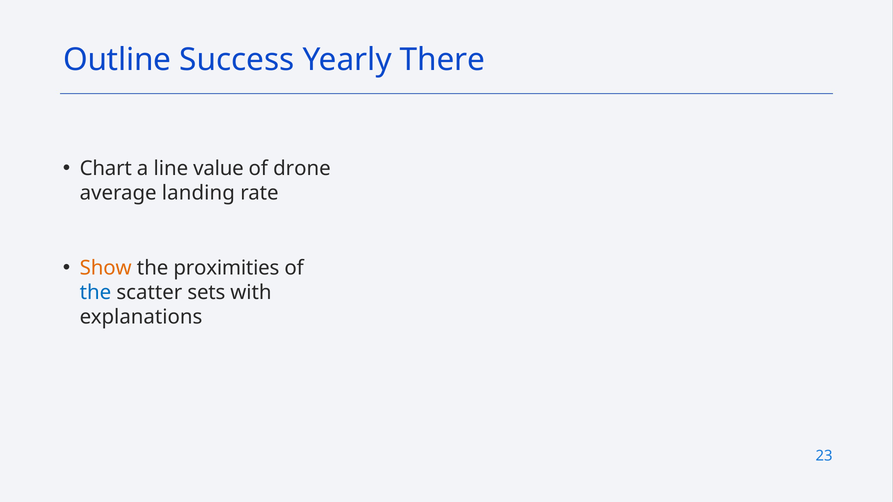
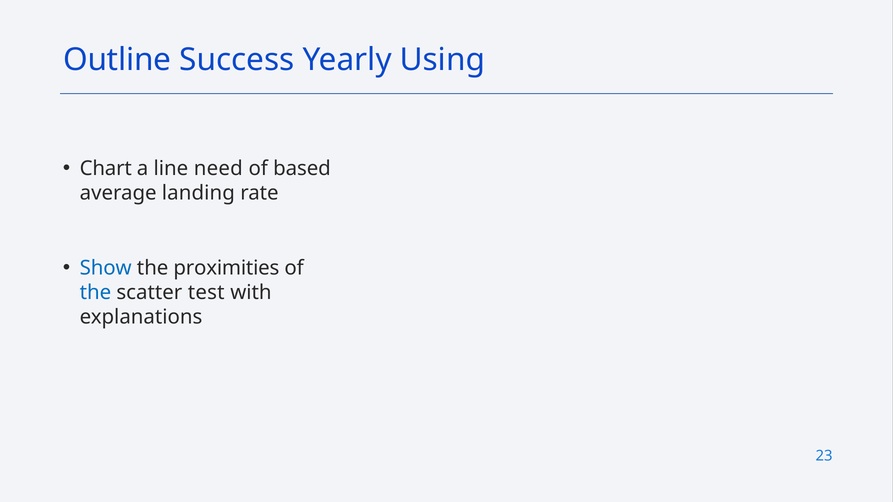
There: There -> Using
value: value -> need
drone: drone -> based
Show colour: orange -> blue
sets: sets -> test
